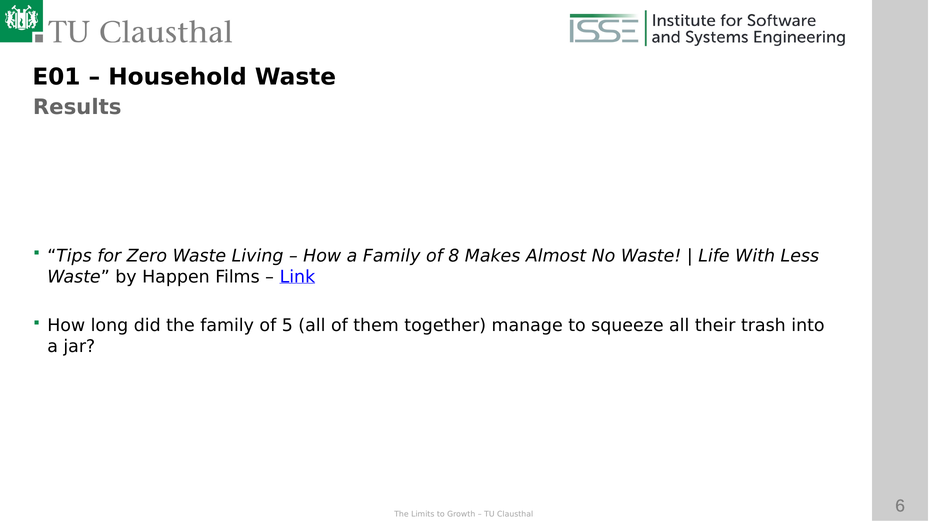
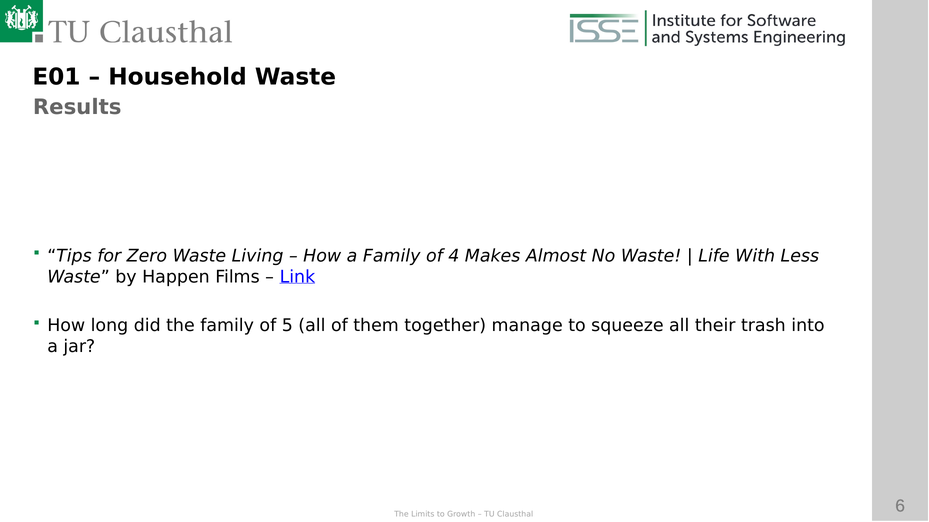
8: 8 -> 4
